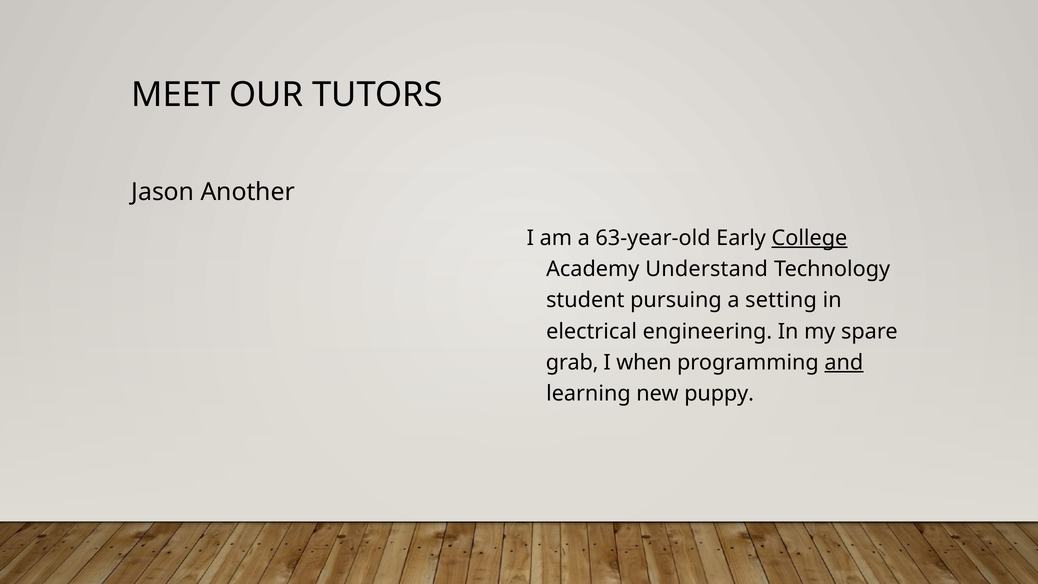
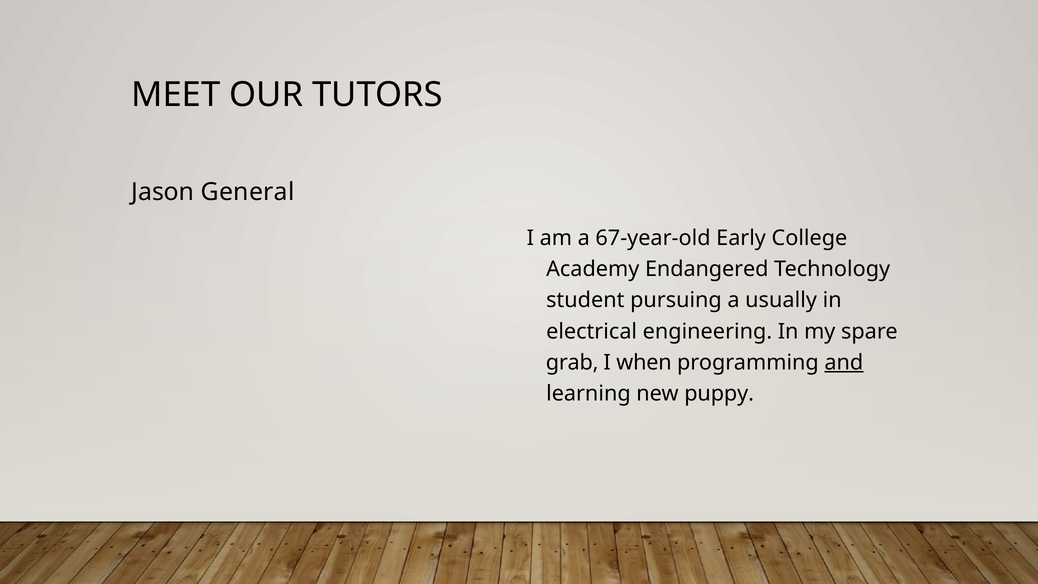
Another: Another -> General
63-year-old: 63-year-old -> 67-year-old
College underline: present -> none
Understand: Understand -> Endangered
setting: setting -> usually
